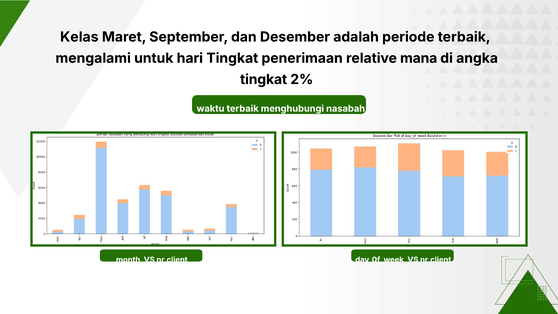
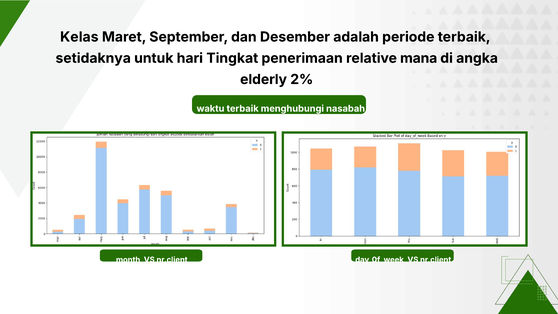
mengalami: mengalami -> setidaknya
tingkat at (264, 79): tingkat -> elderly
